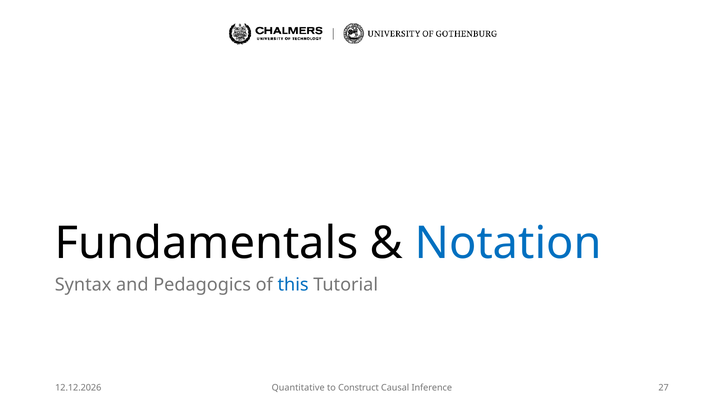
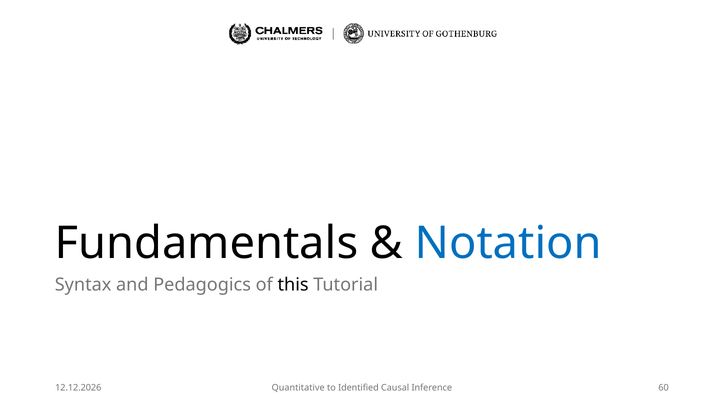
this colour: blue -> black
Construct: Construct -> Identified
27: 27 -> 60
